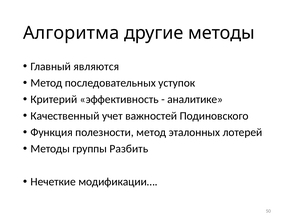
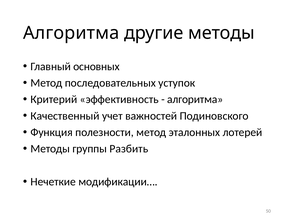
являются: являются -> основных
аналитике at (195, 99): аналитике -> алгоритма
